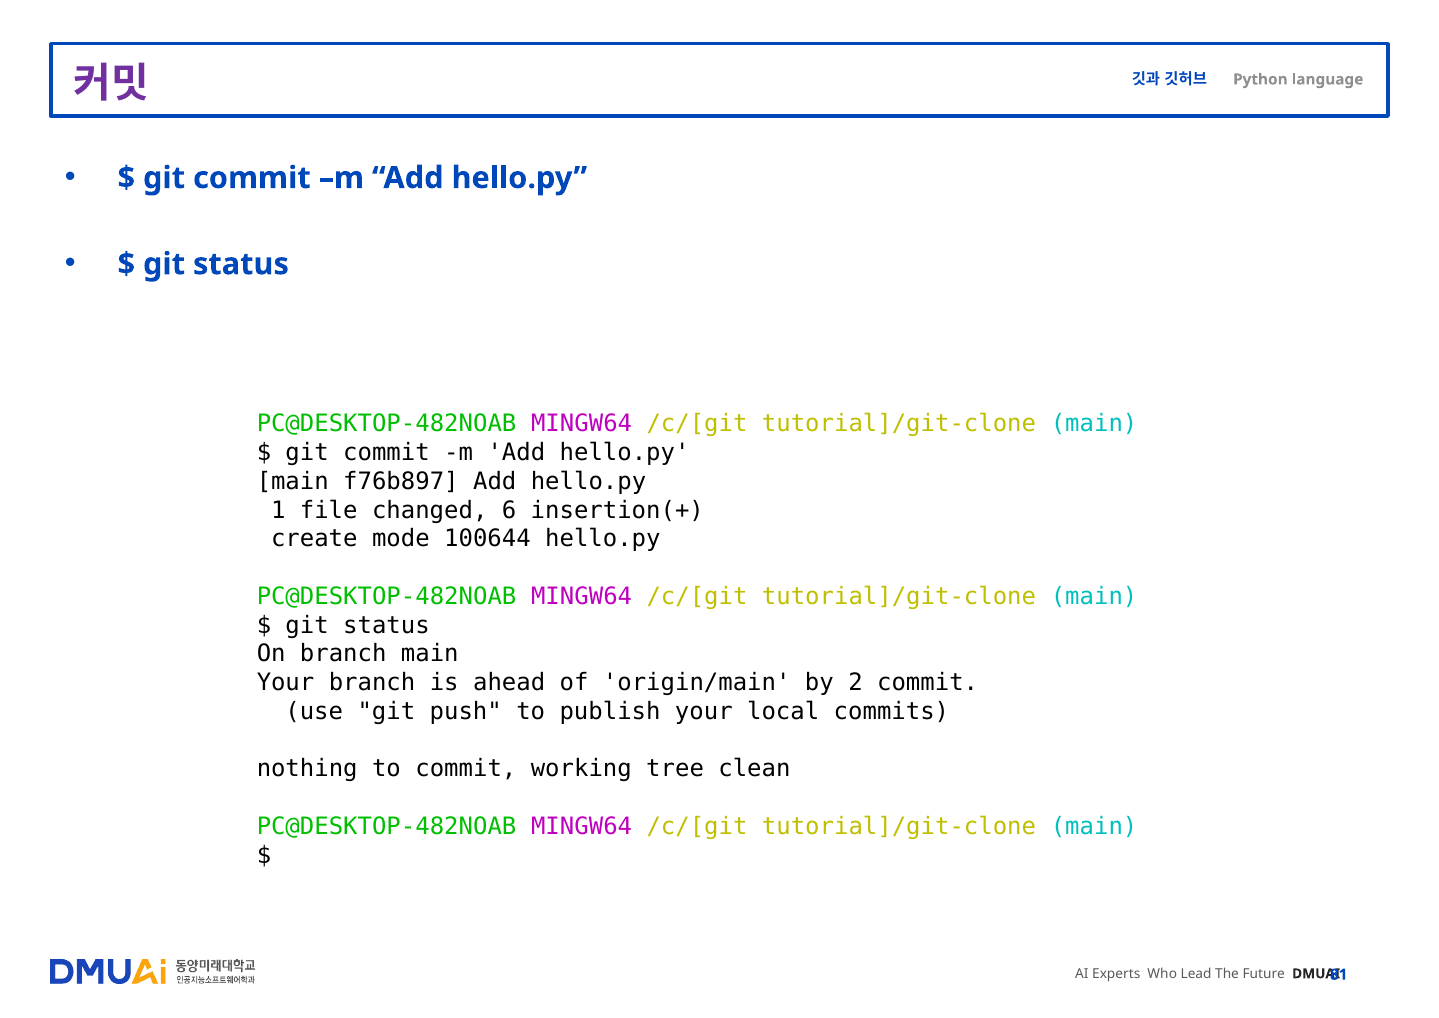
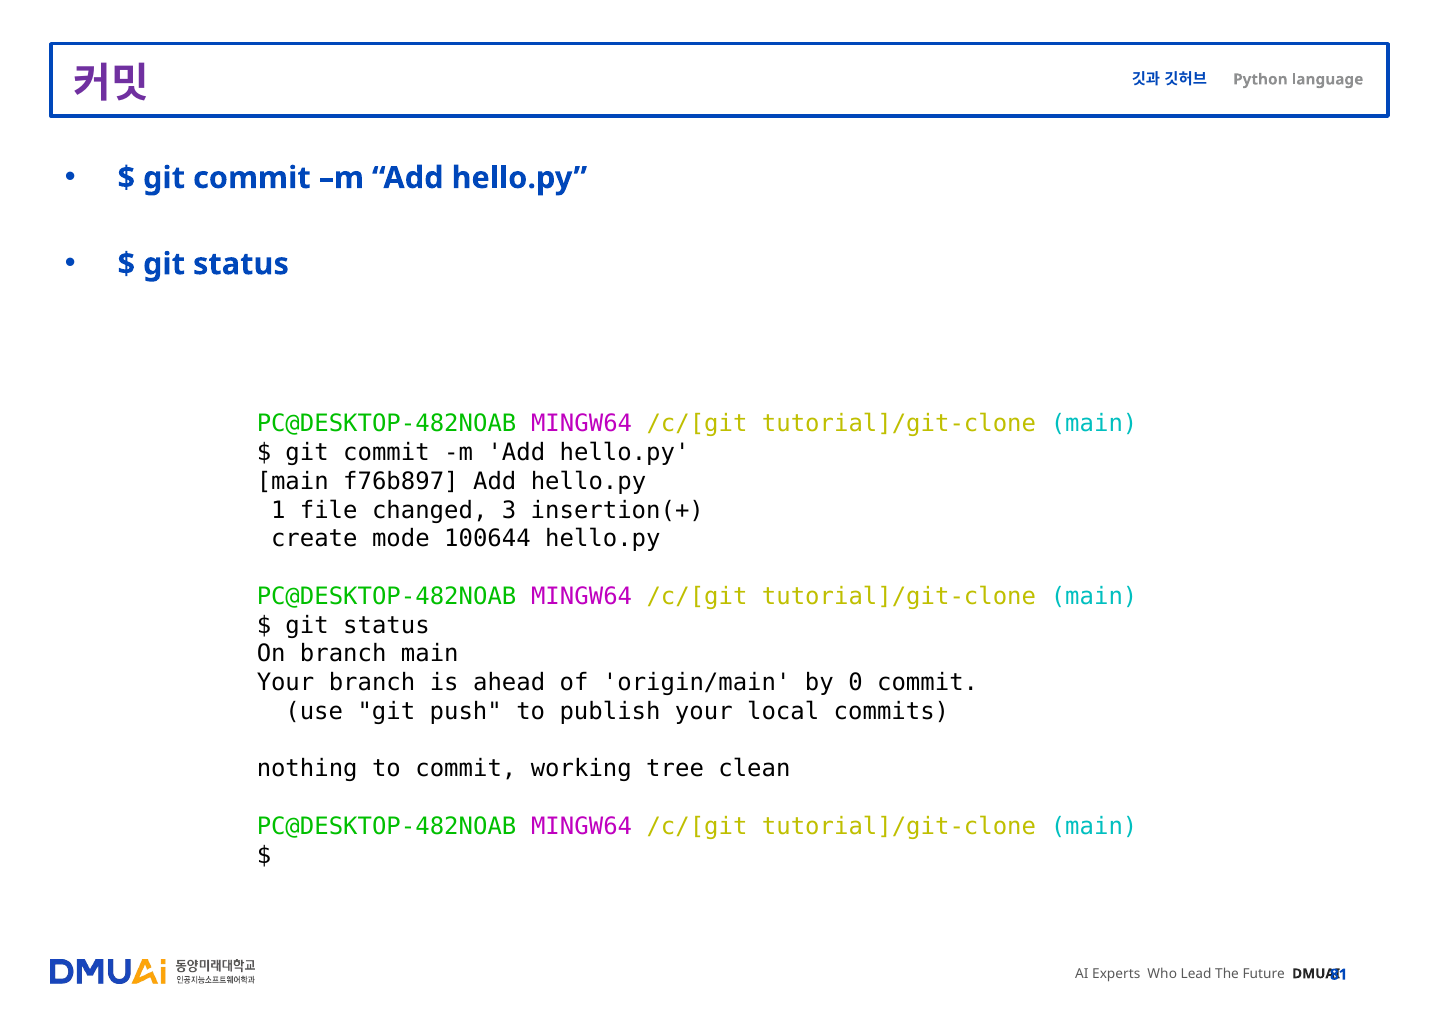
6: 6 -> 3
2: 2 -> 0
